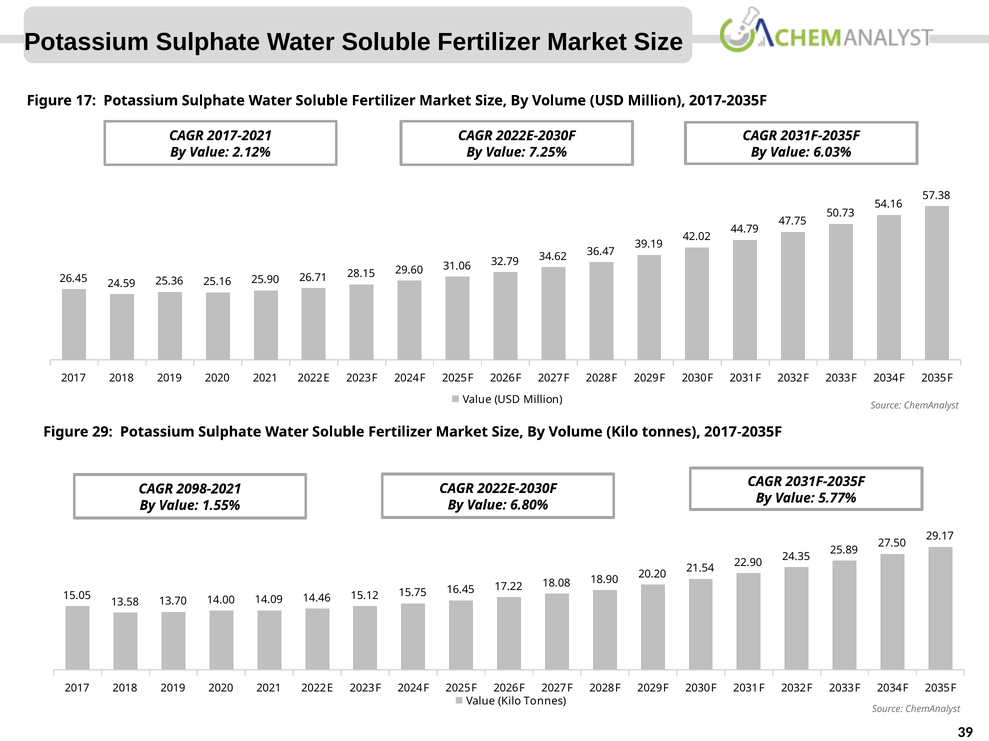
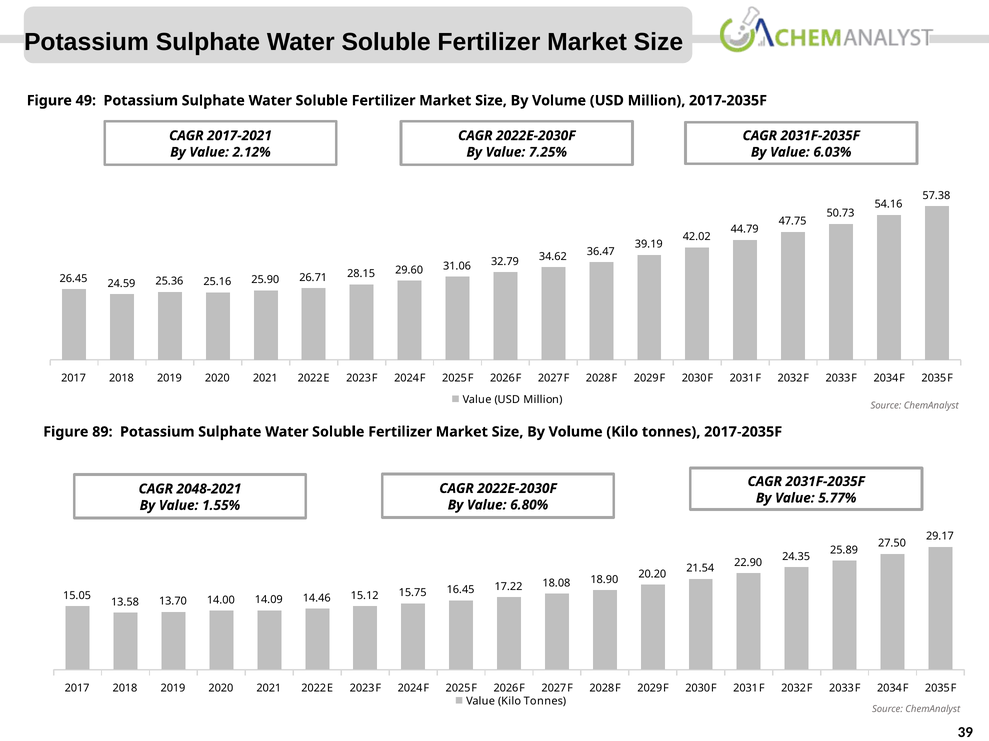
17: 17 -> 49
29: 29 -> 89
2098-2021: 2098-2021 -> 2048-2021
